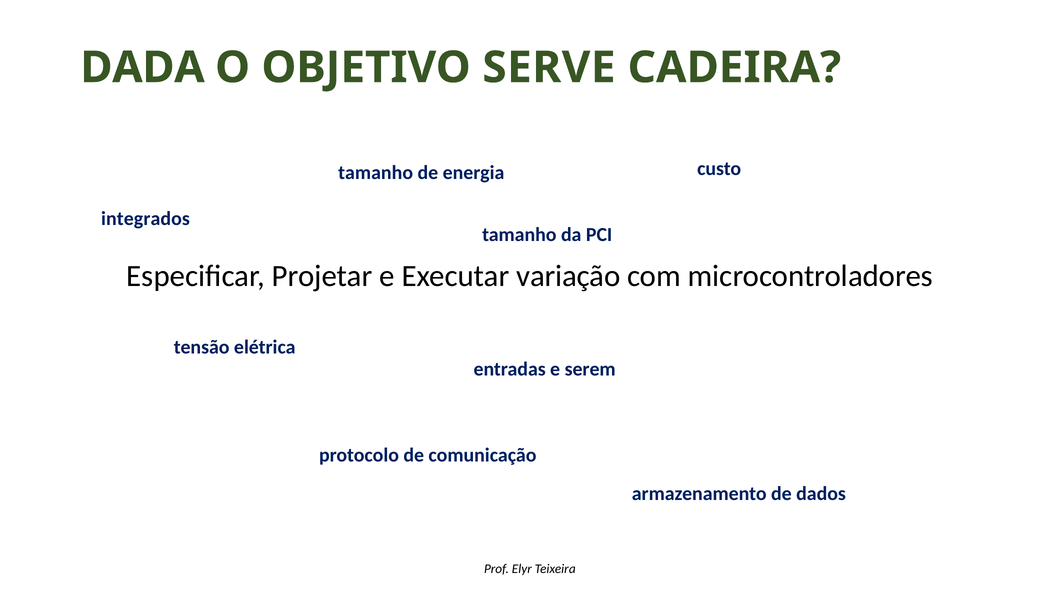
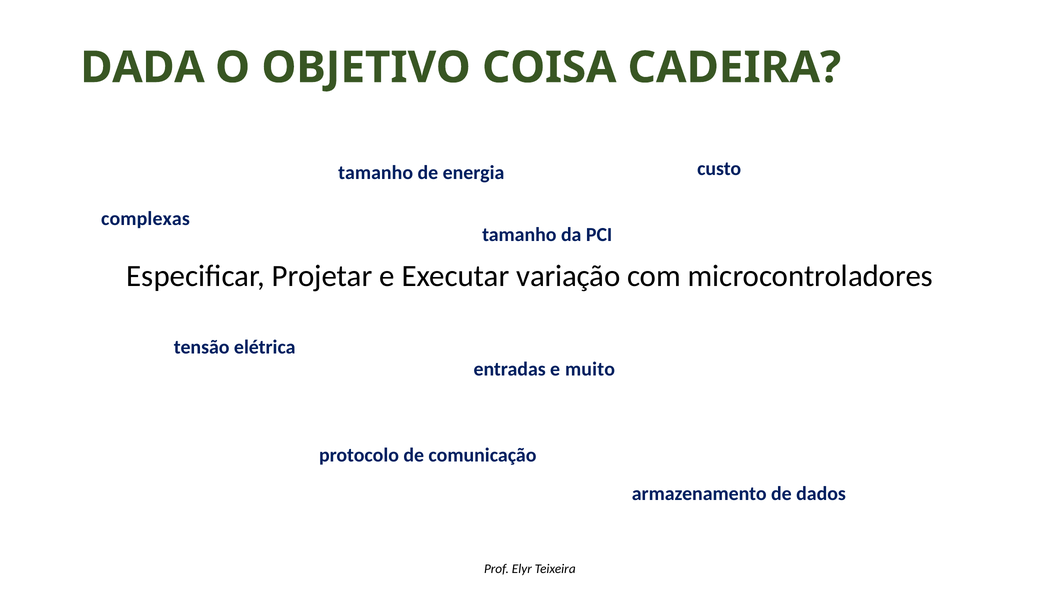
SERVE: SERVE -> COISA
integrados: integrados -> complexas
serem: serem -> muito
